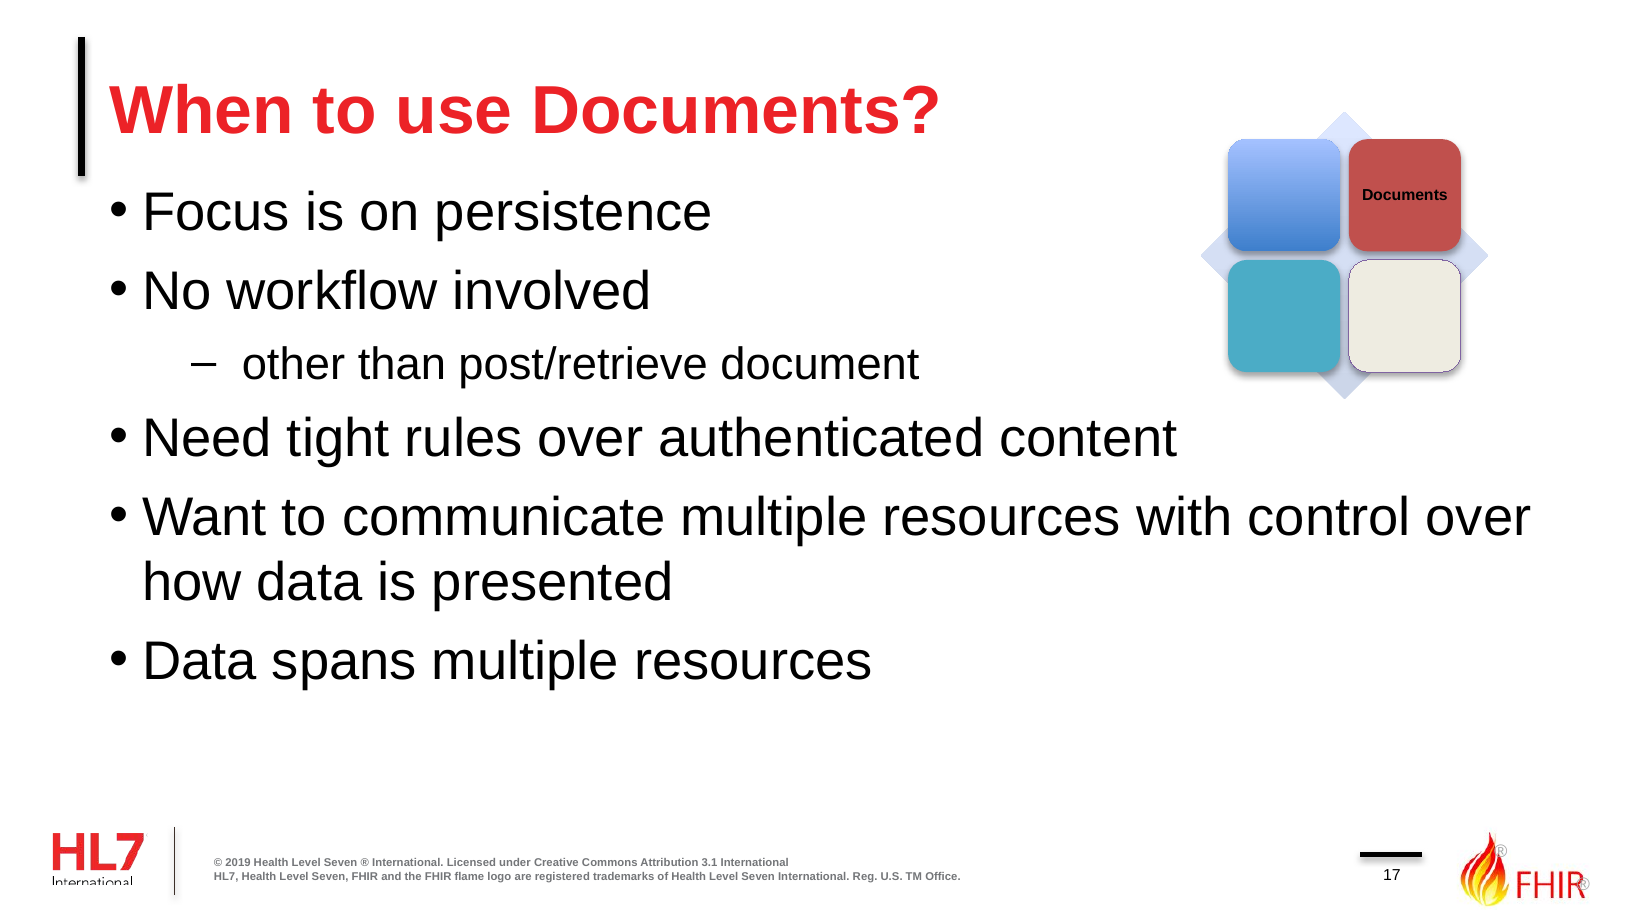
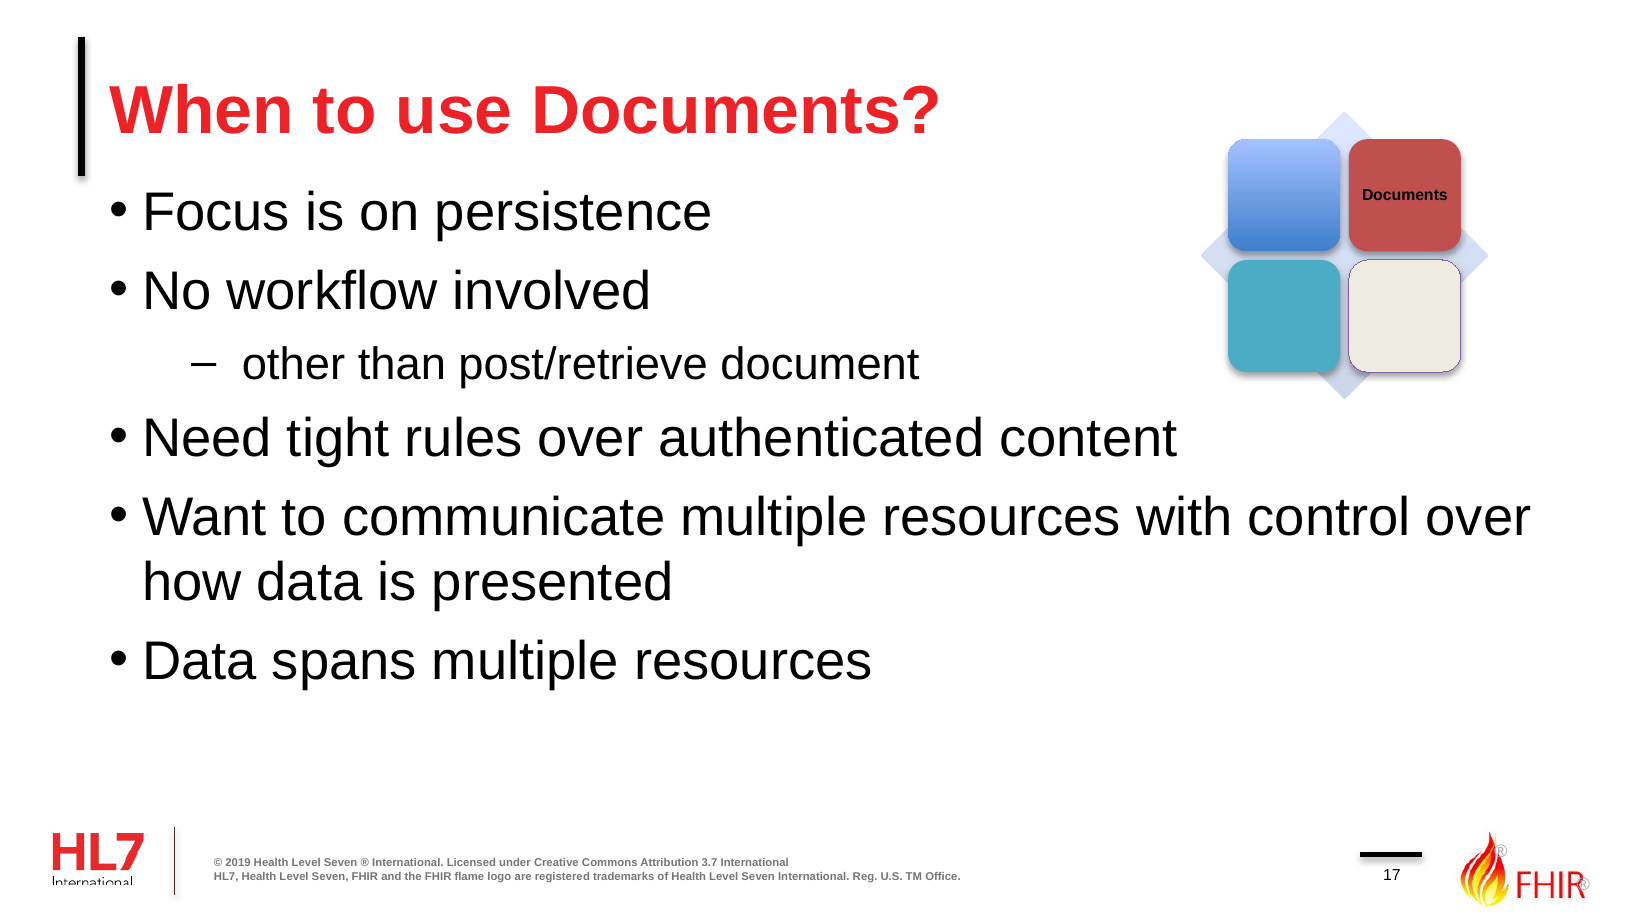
3.1: 3.1 -> 3.7
